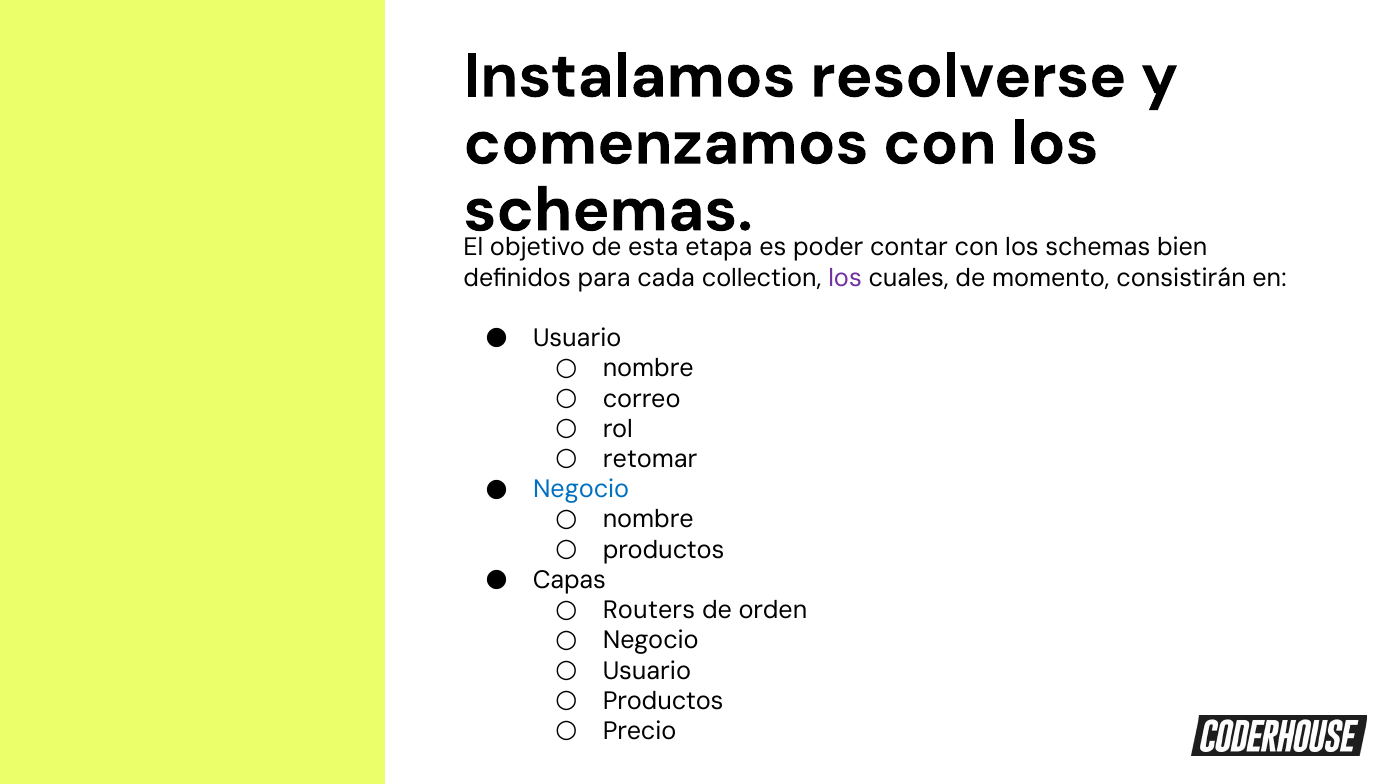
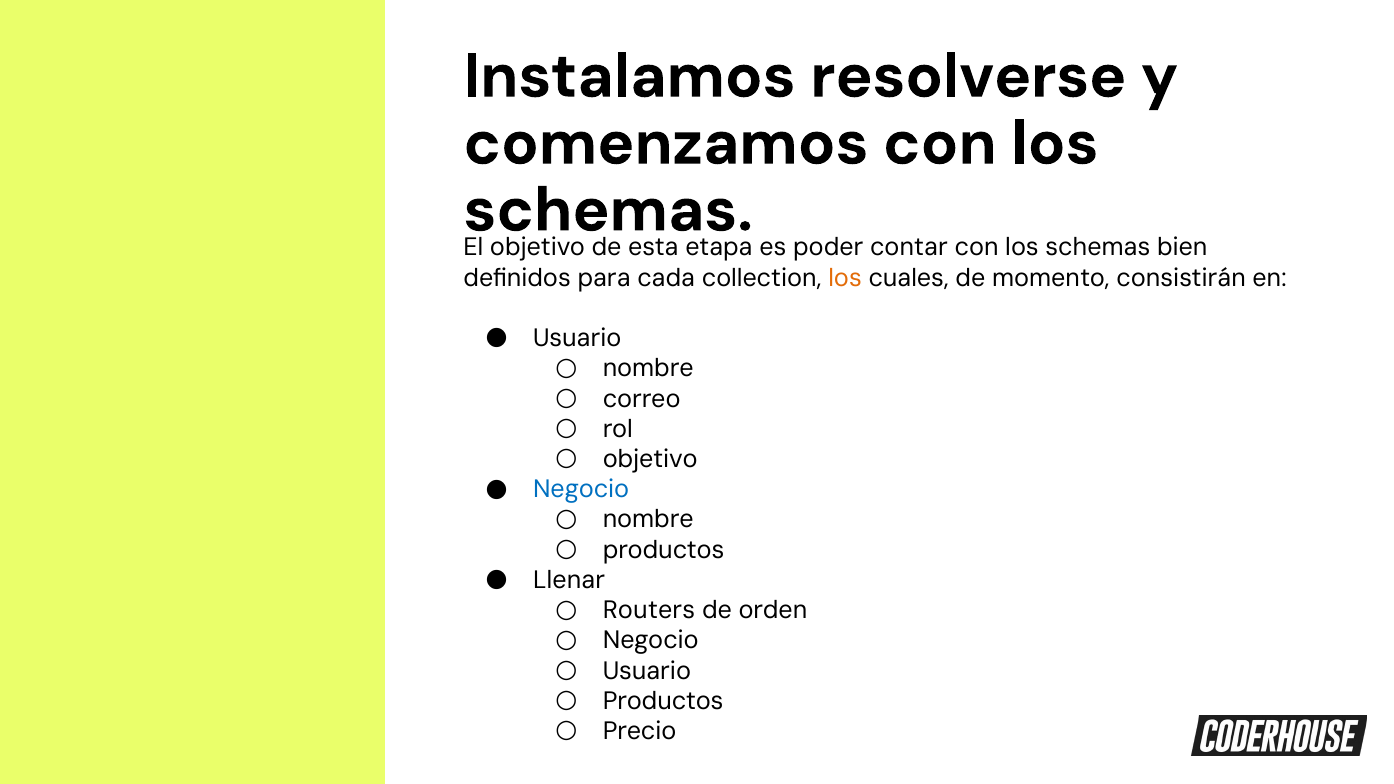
los at (845, 278) colour: purple -> orange
retomar at (650, 459): retomar -> objetivo
Capas: Capas -> Llenar
